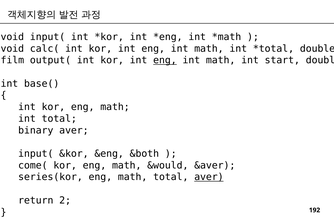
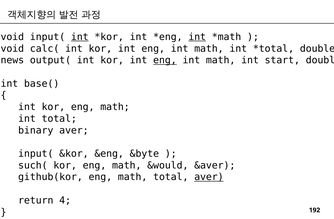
int at (80, 37) underline: none -> present
int at (197, 37) underline: none -> present
film: film -> news
&both: &both -> &byte
come(: come( -> such(
series(kor: series(kor -> github(kor
2: 2 -> 4
